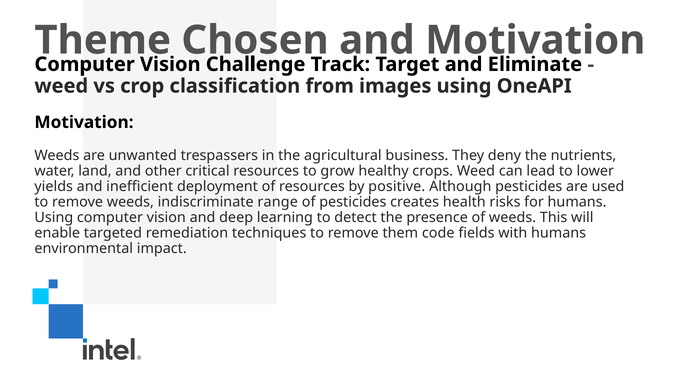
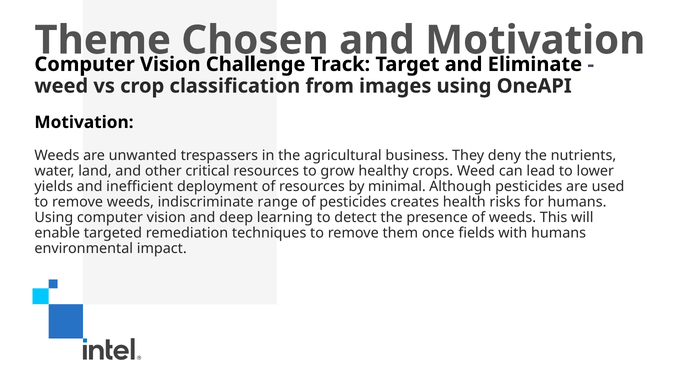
positive: positive -> minimal
code: code -> once
